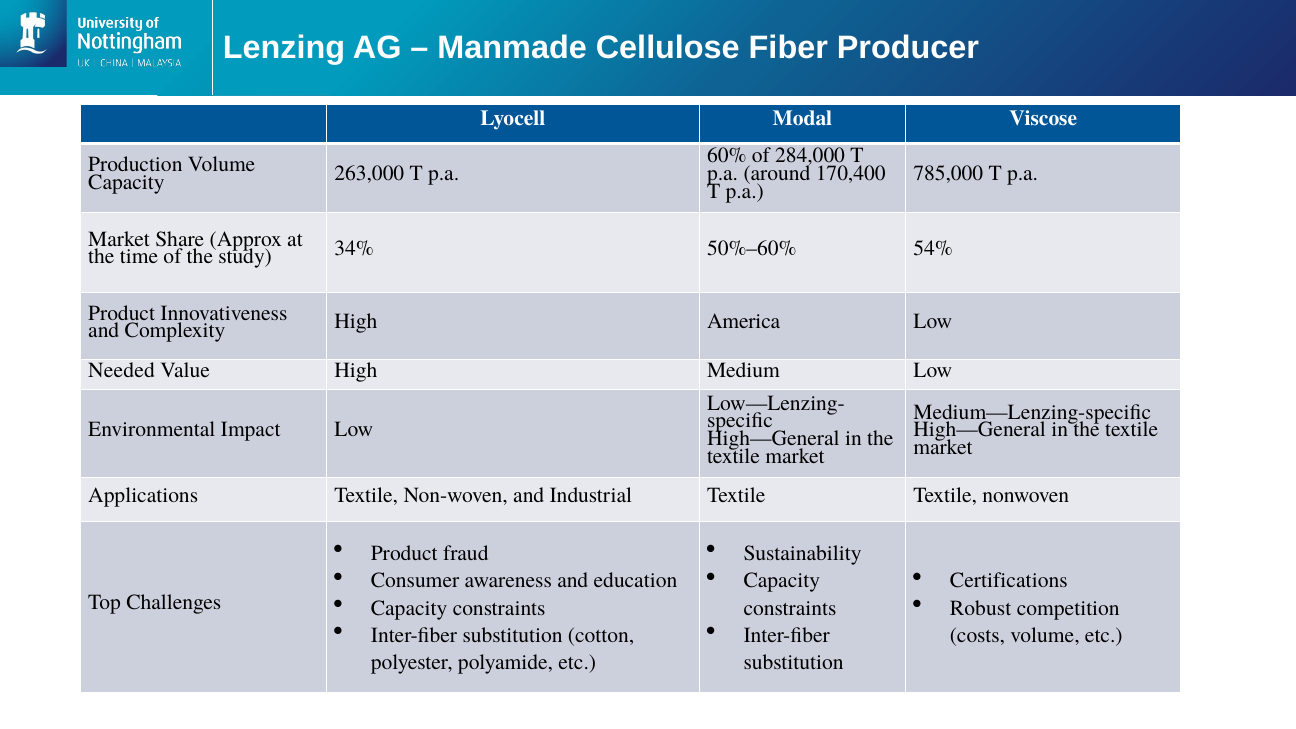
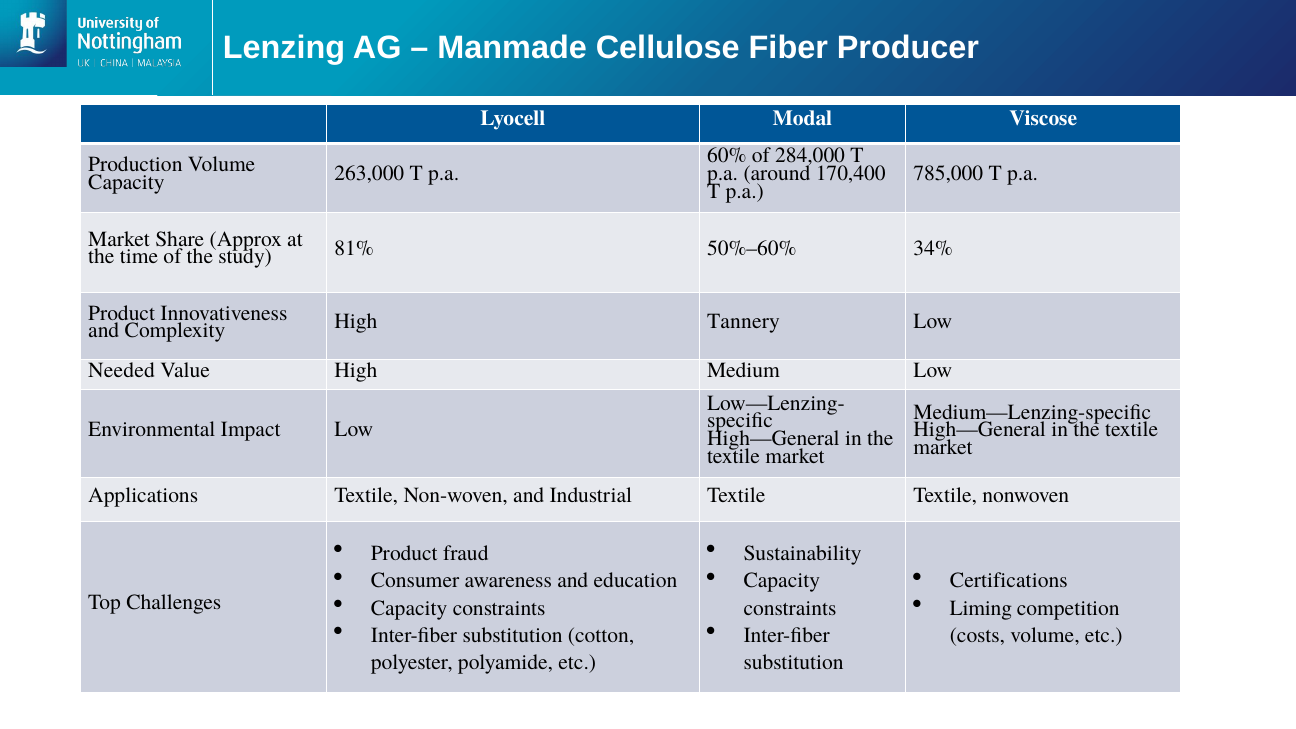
34%: 34% -> 81%
54%: 54% -> 34%
America: America -> Tannery
Robust: Robust -> Liming
